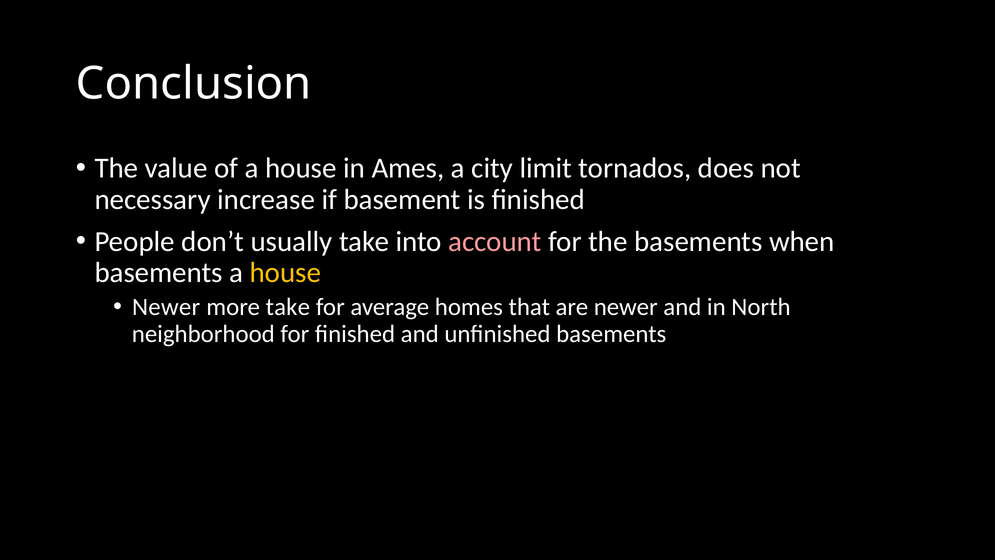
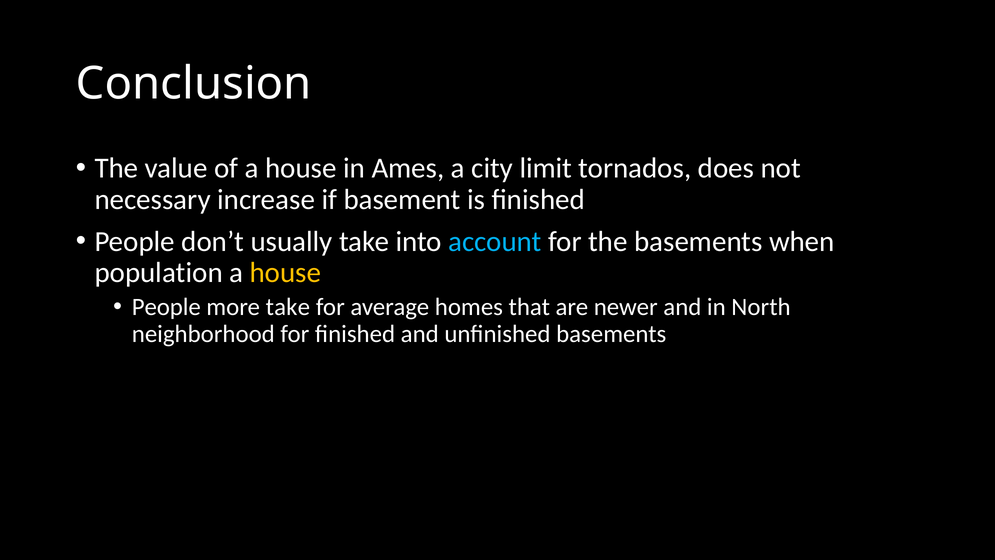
account colour: pink -> light blue
basements at (159, 273): basements -> population
Newer at (166, 307): Newer -> People
